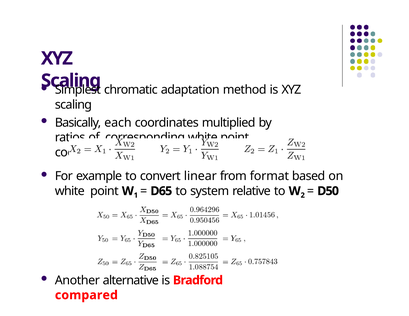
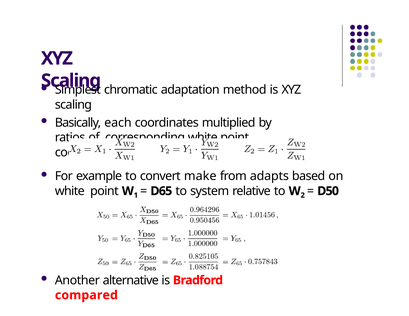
linear: linear -> make
format: format -> adapts
